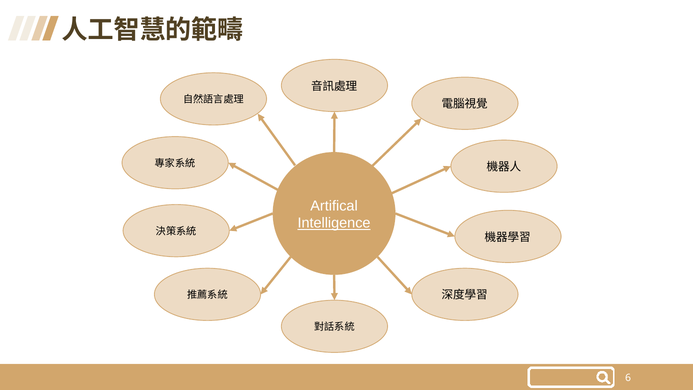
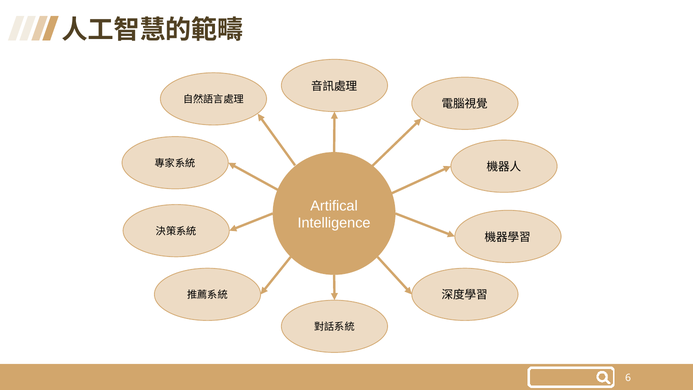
Intelligence underline: present -> none
